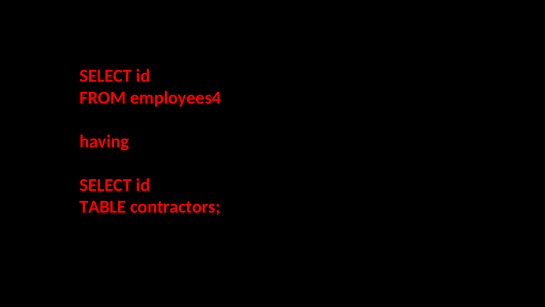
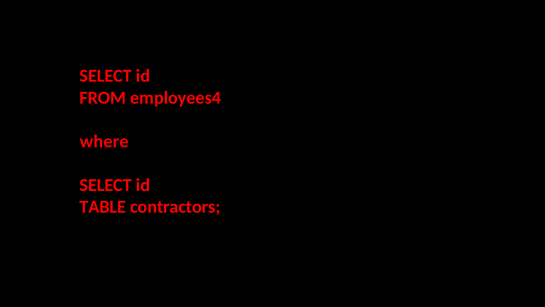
having: having -> where
